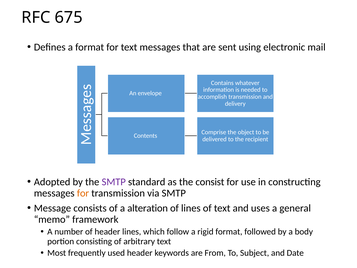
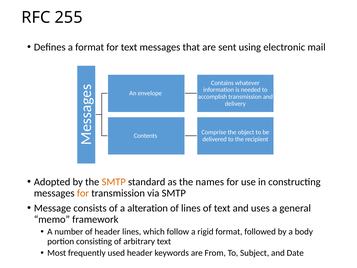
675: 675 -> 255
SMTP at (114, 182) colour: purple -> orange
consist: consist -> names
